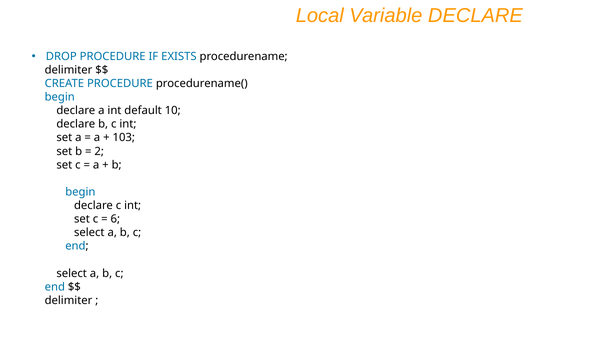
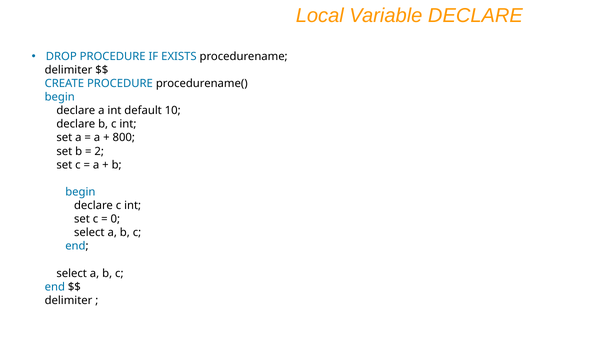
103: 103 -> 800
6: 6 -> 0
